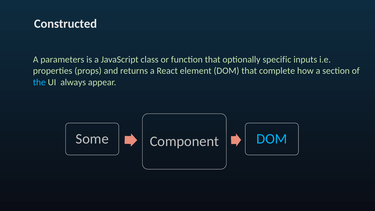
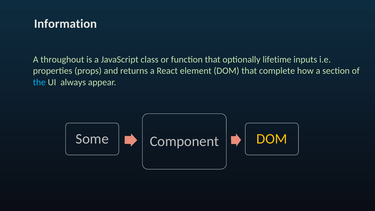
Constructed: Constructed -> Information
parameters: parameters -> throughout
specific: specific -> lifetime
DOM at (272, 139) colour: light blue -> yellow
